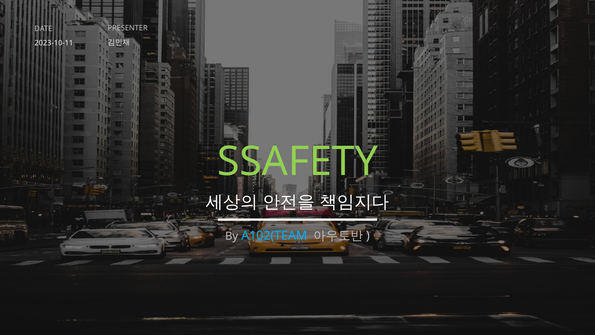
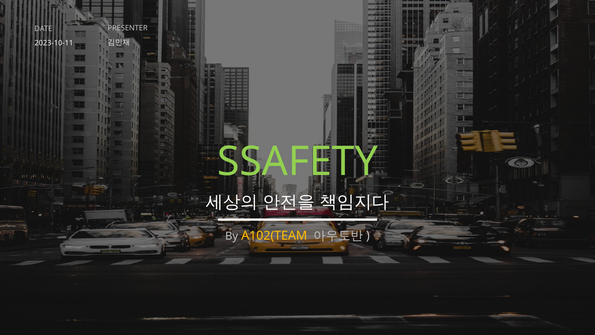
A102(TEAM colour: light blue -> yellow
